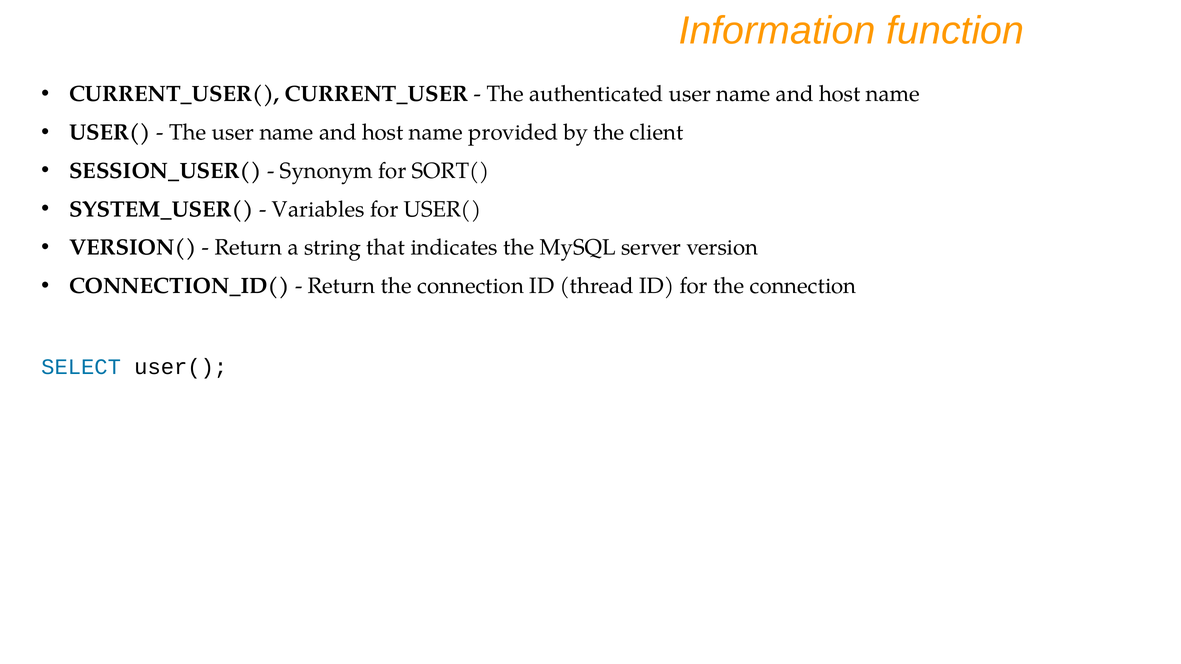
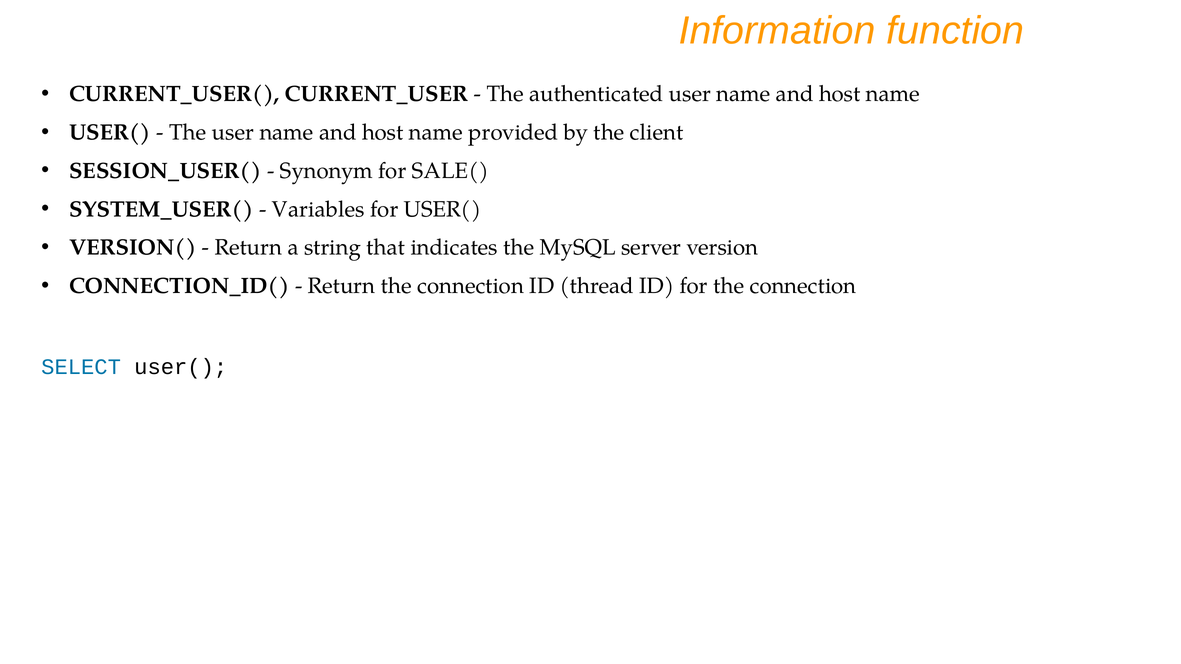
SORT(: SORT( -> SALE(
